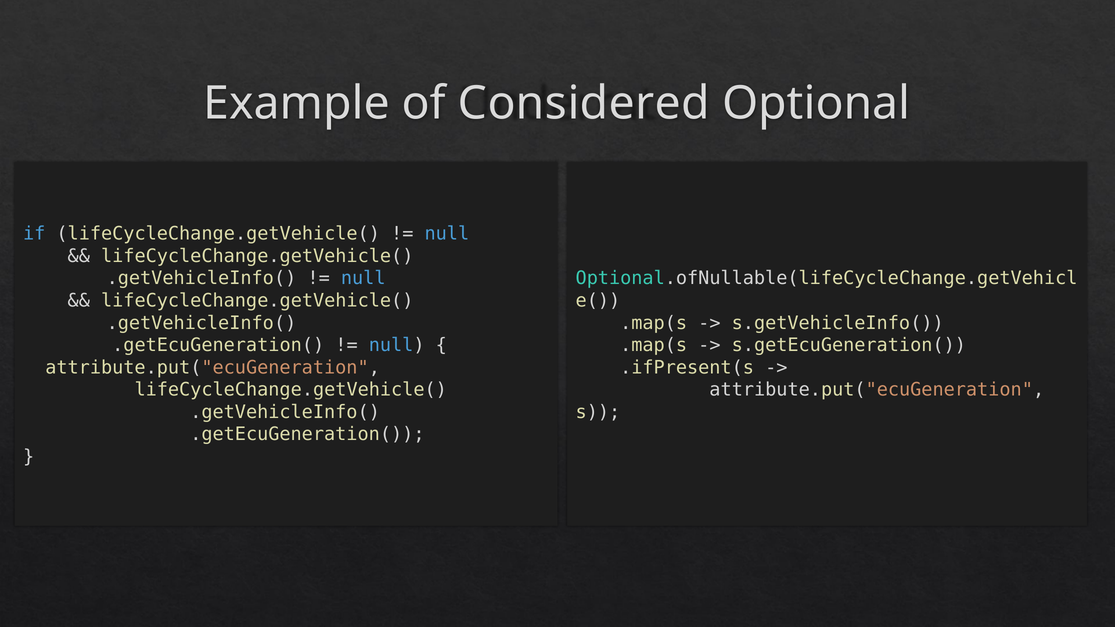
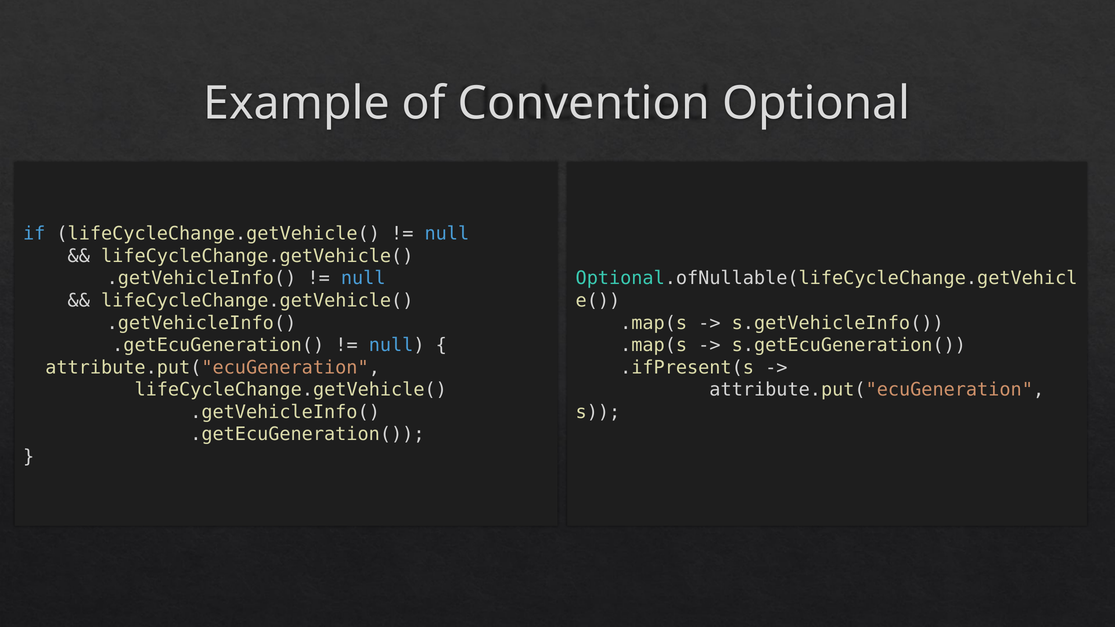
Considered: Considered -> Convention
